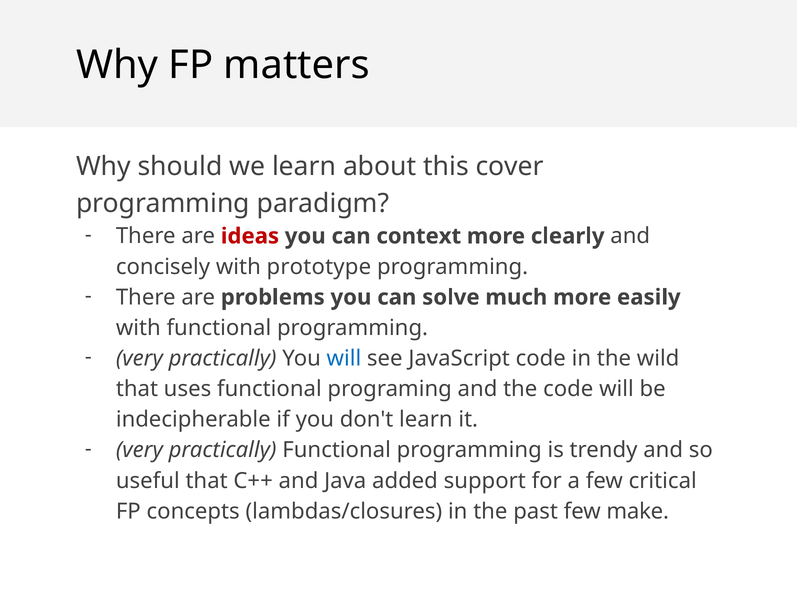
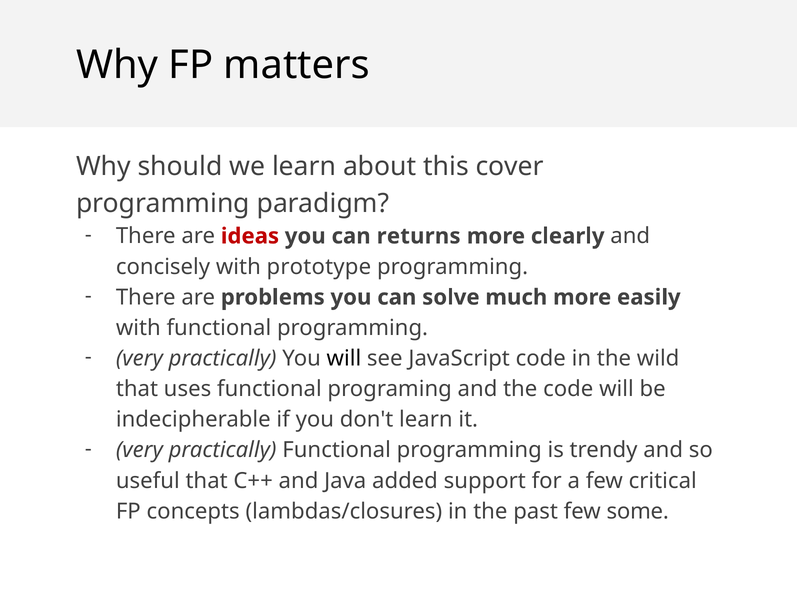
context: context -> returns
will at (344, 358) colour: blue -> black
make: make -> some
